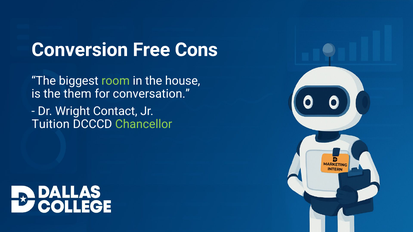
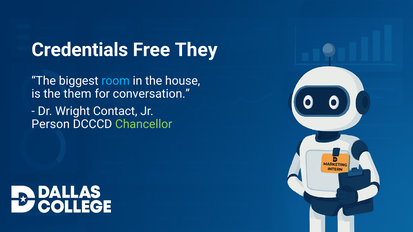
Conversion: Conversion -> Credentials
Cons: Cons -> They
room colour: light green -> light blue
Tuition: Tuition -> Person
